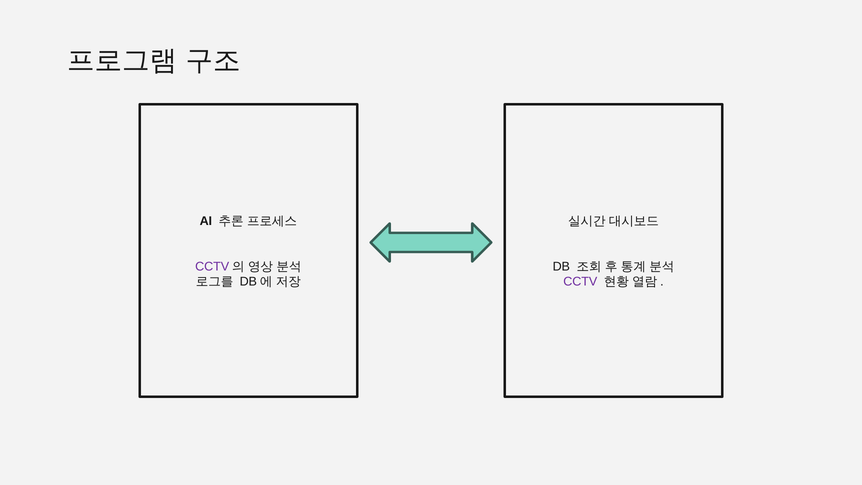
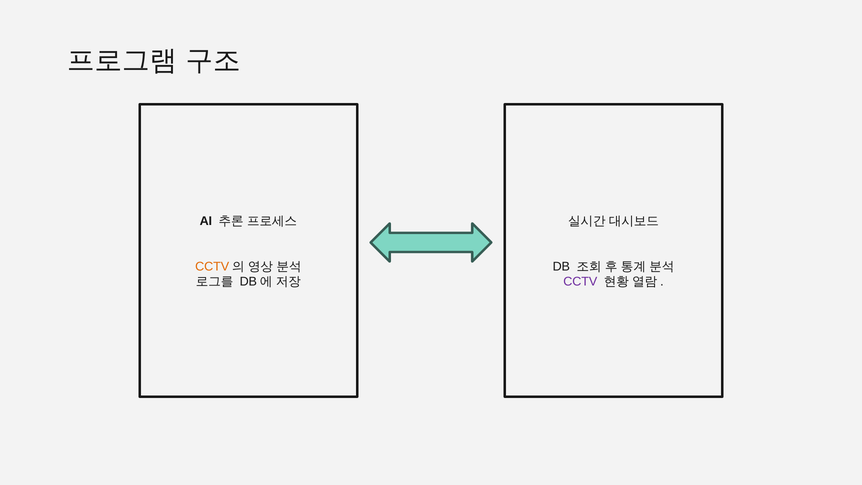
CCTV at (212, 266) colour: purple -> orange
